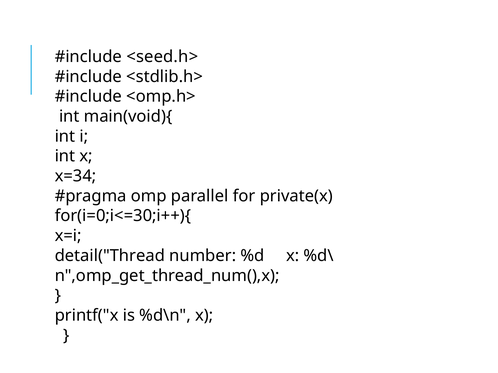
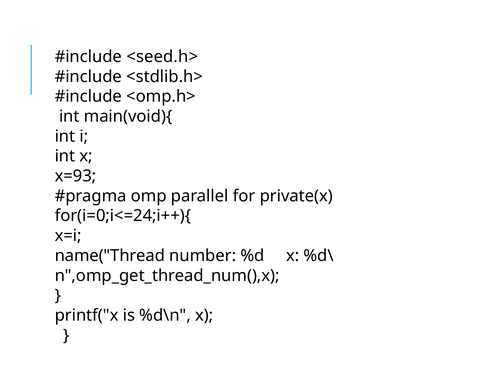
x=34: x=34 -> x=93
for(i=0;i<=30;i++){: for(i=0;i<=30;i++){ -> for(i=0;i<=24;i++){
detail("Thread: detail("Thread -> name("Thread
